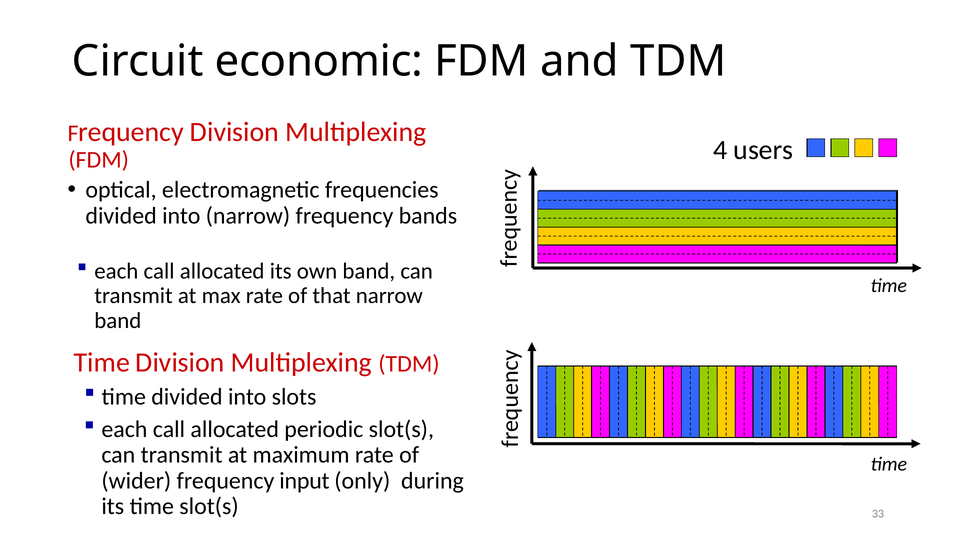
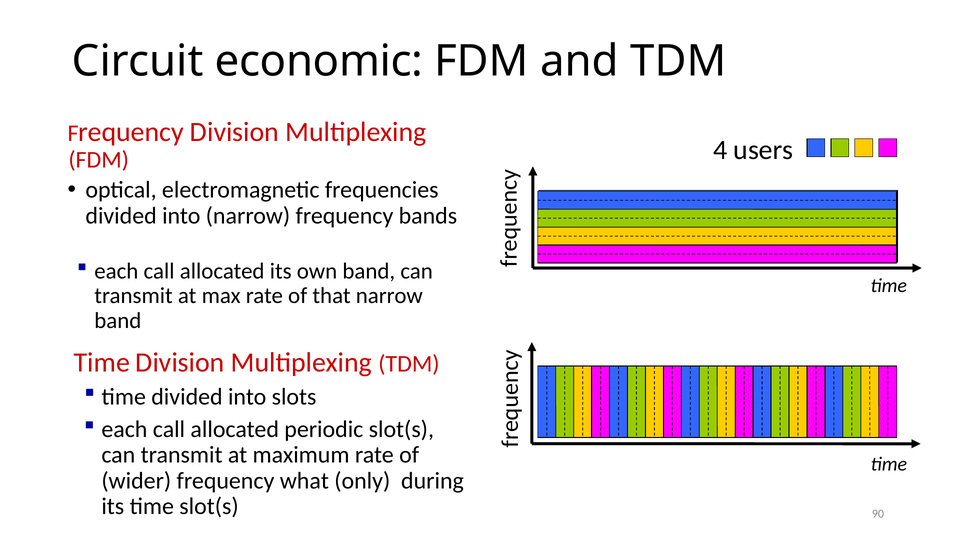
input: input -> what
33: 33 -> 90
